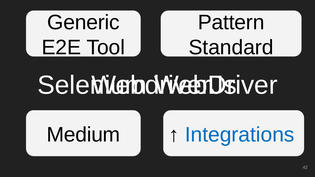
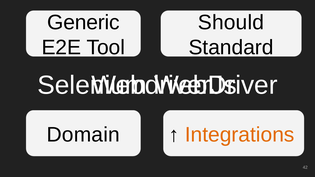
Pattern: Pattern -> Should
Medium: Medium -> Domain
Integrations colour: blue -> orange
